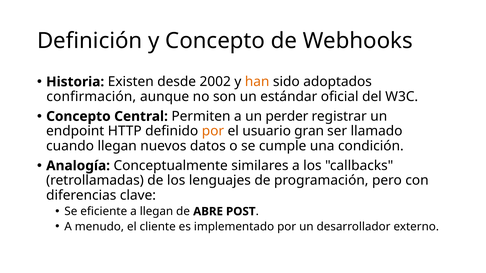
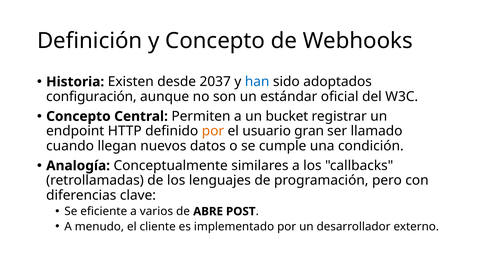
2002: 2002 -> 2037
han colour: orange -> blue
confirmación: confirmación -> configuración
perder: perder -> bucket
a llegan: llegan -> varios
